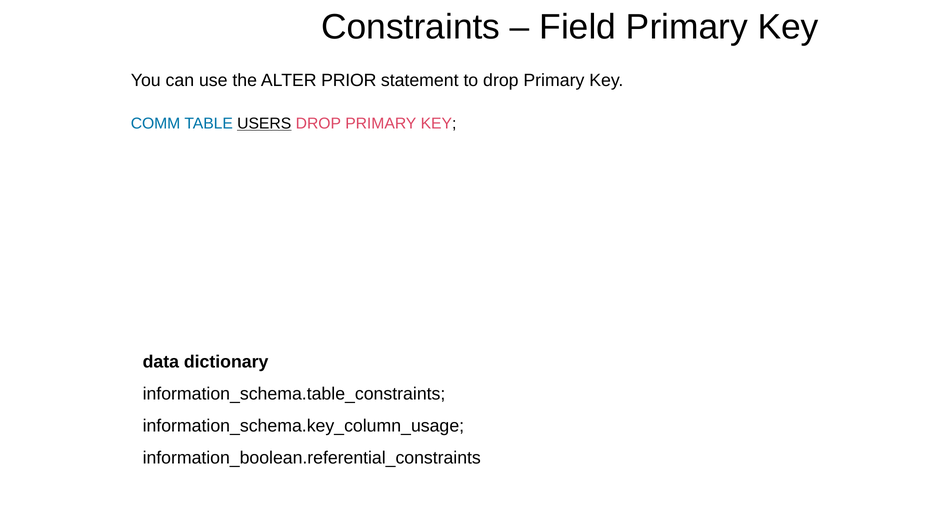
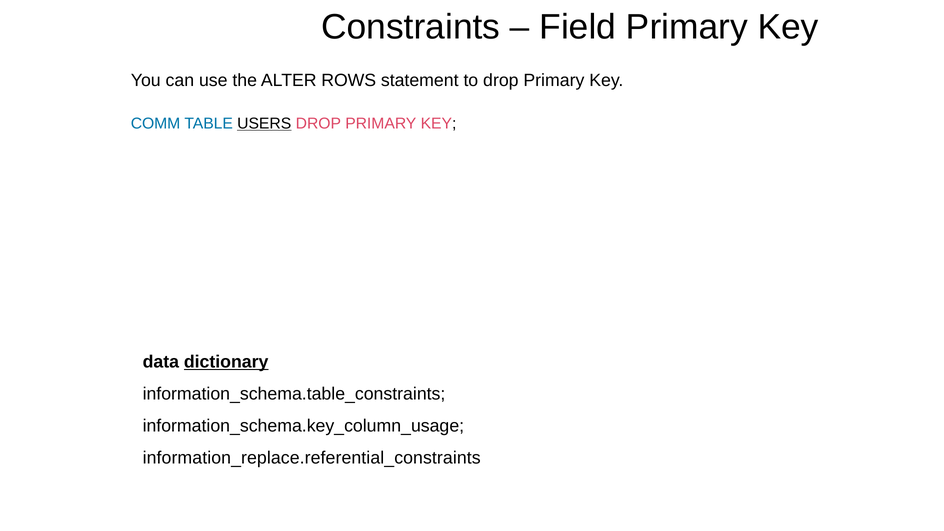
PRIOR: PRIOR -> ROWS
dictionary underline: none -> present
information_boolean.referential_constraints: information_boolean.referential_constraints -> information_replace.referential_constraints
